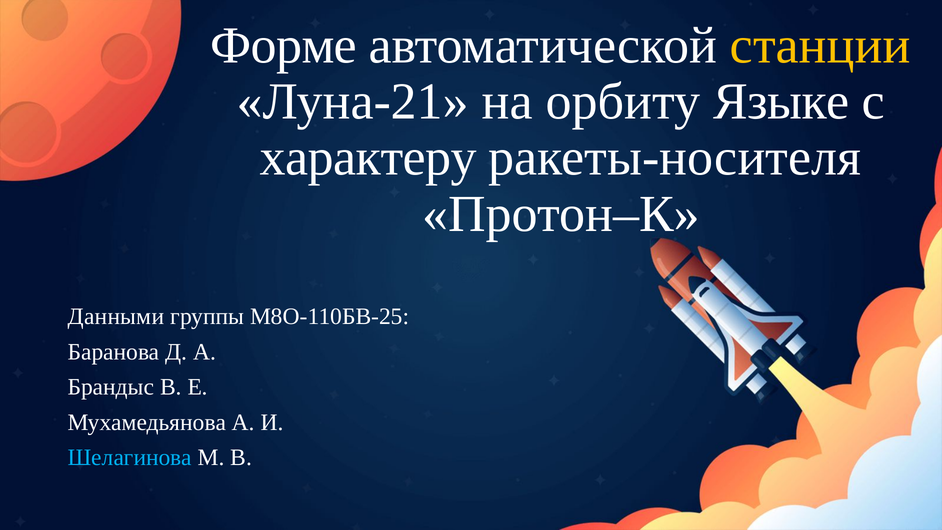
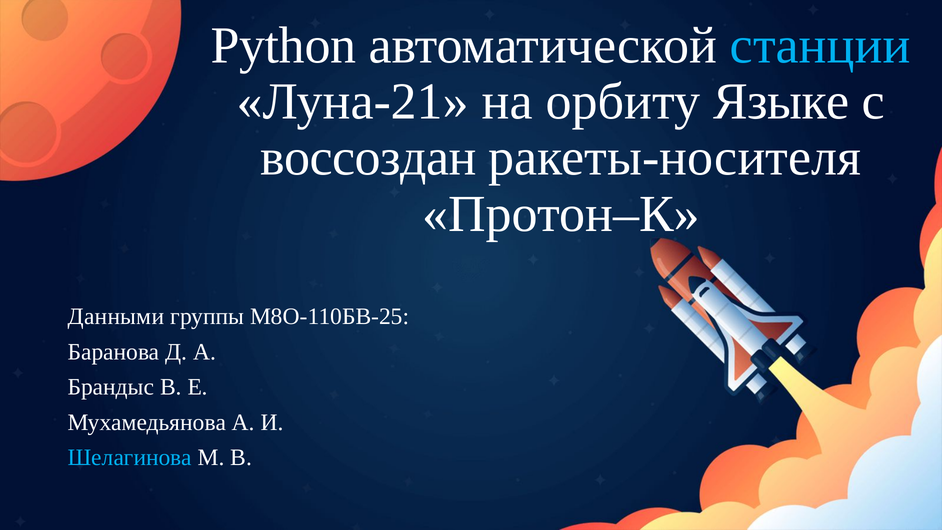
Форме: Форме -> Python
станции colour: yellow -> light blue
характеру: характеру -> воссоздан
